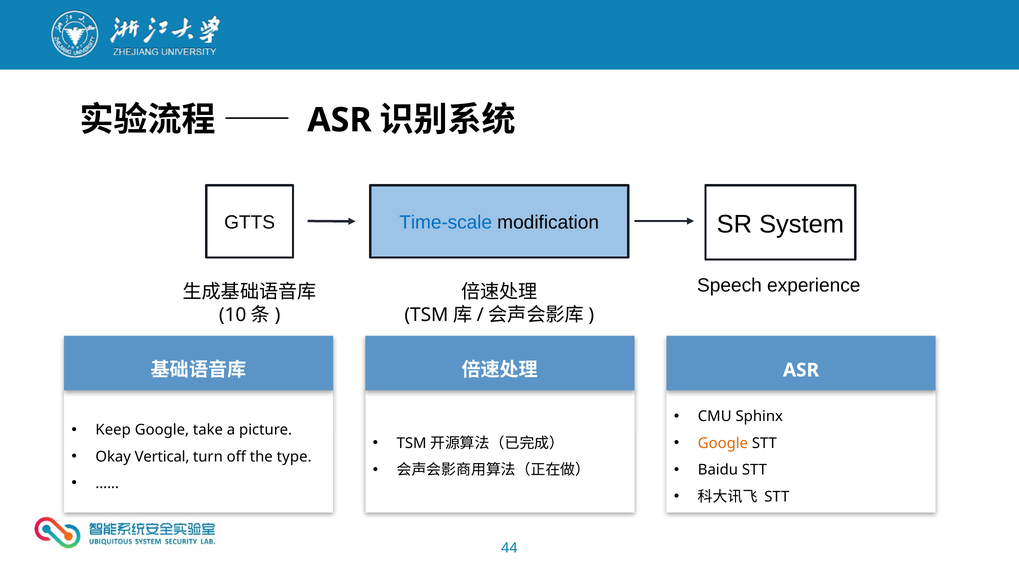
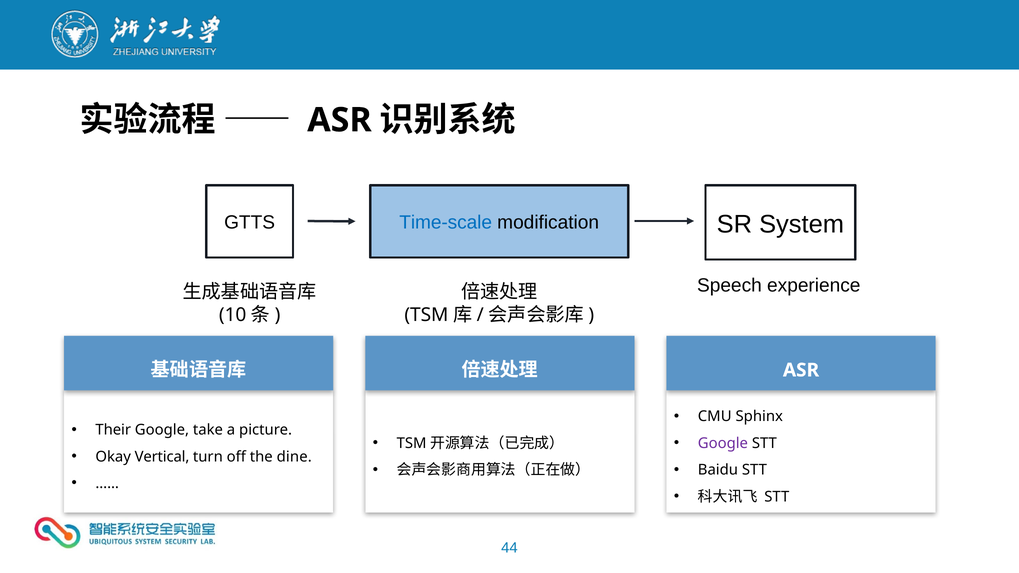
Keep: Keep -> Their
Google at (723, 443) colour: orange -> purple
type: type -> dine
